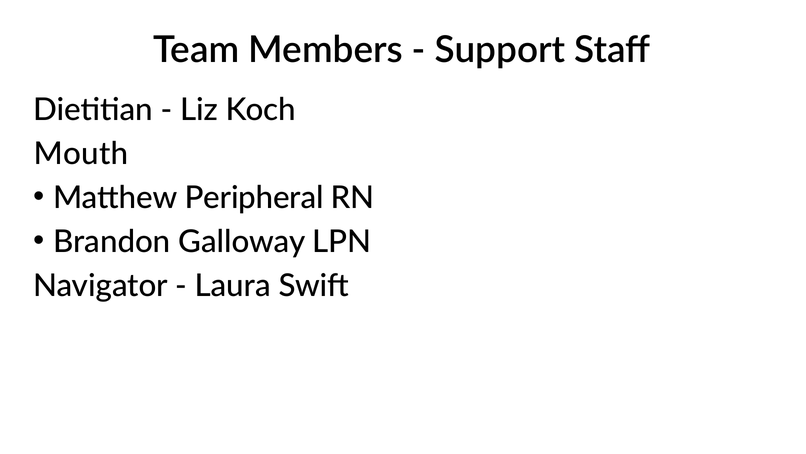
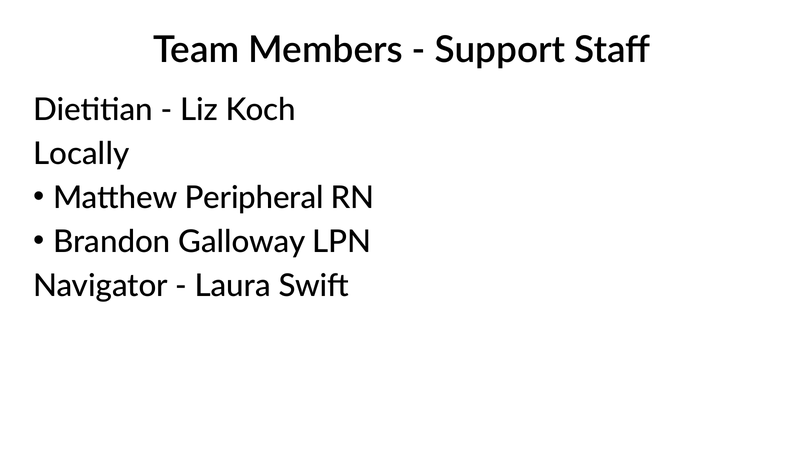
Mouth: Mouth -> Locally
